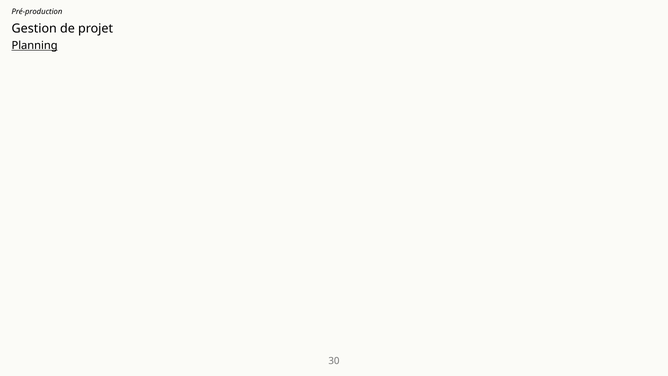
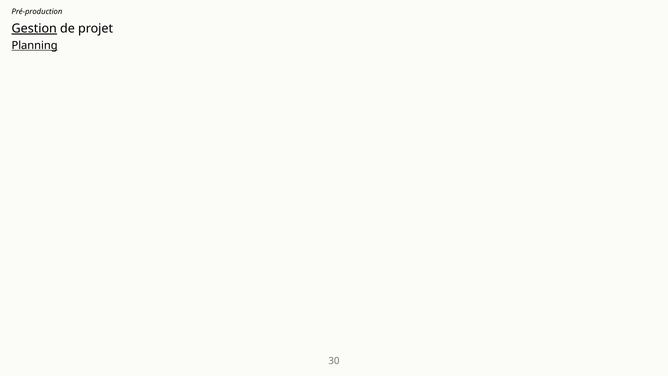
Gestion underline: none -> present
